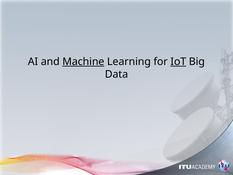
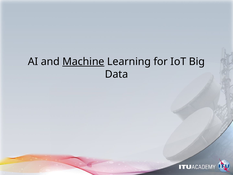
IoT underline: present -> none
